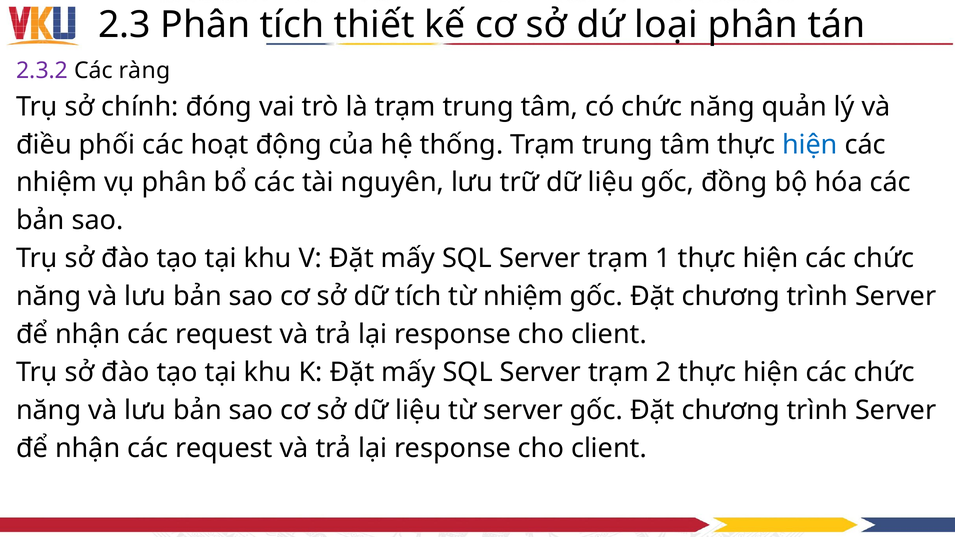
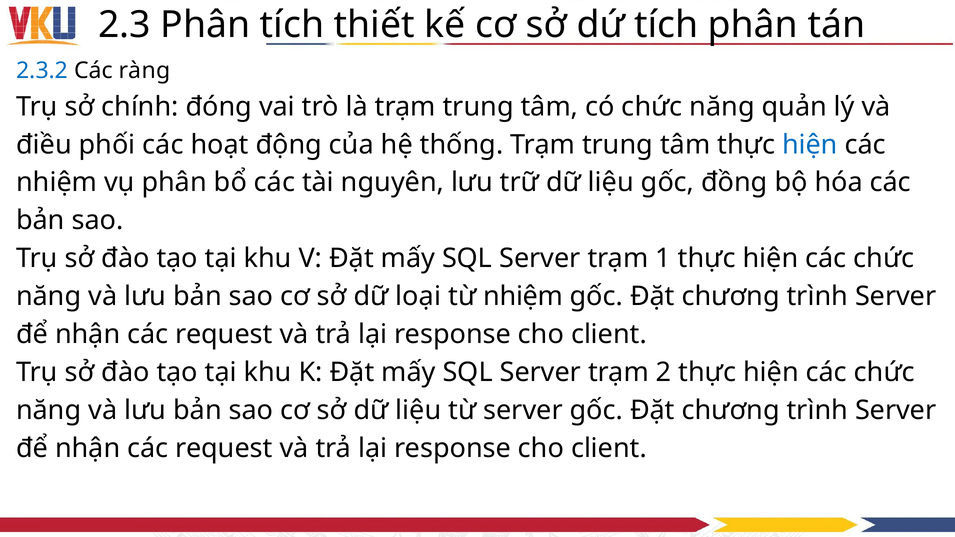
dứ loại: loại -> tích
2.3.2 colour: purple -> blue
dữ tích: tích -> loại
